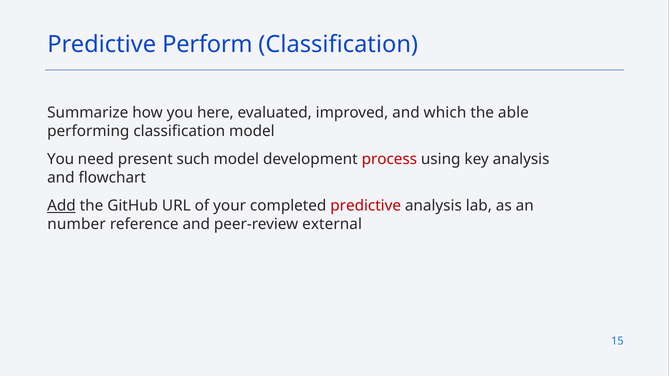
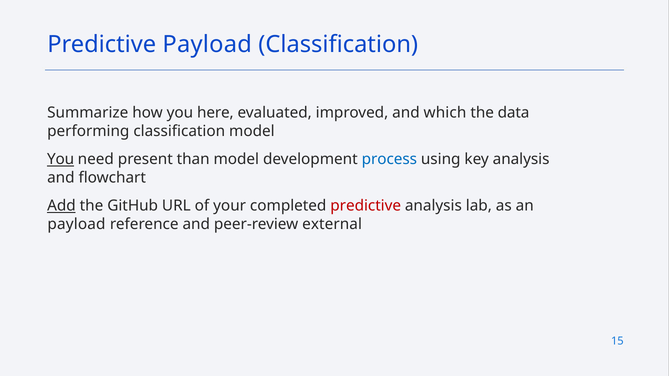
Predictive Perform: Perform -> Payload
able: able -> data
You at (61, 159) underline: none -> present
such: such -> than
process colour: red -> blue
number at (77, 224): number -> payload
